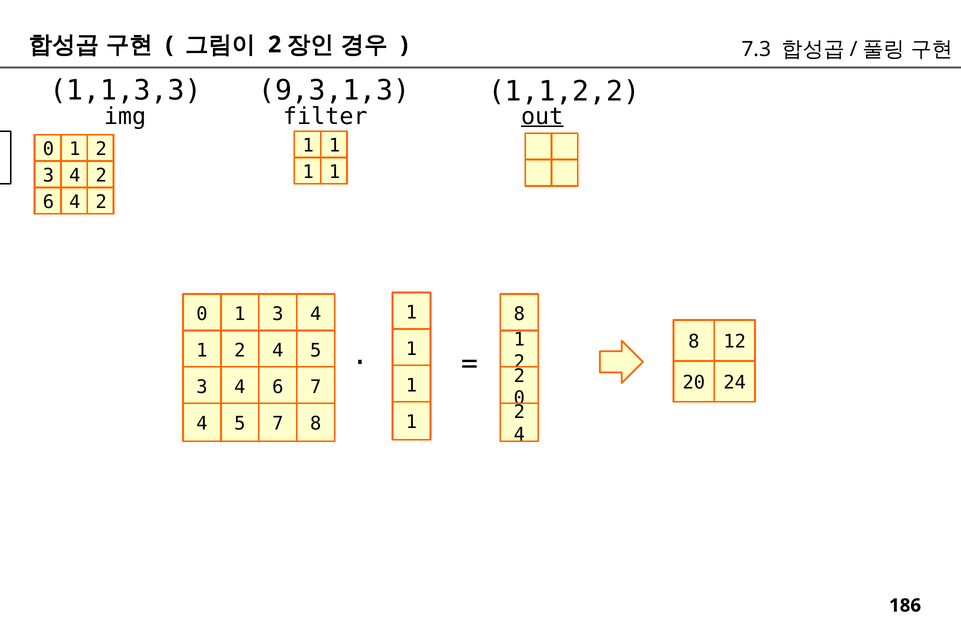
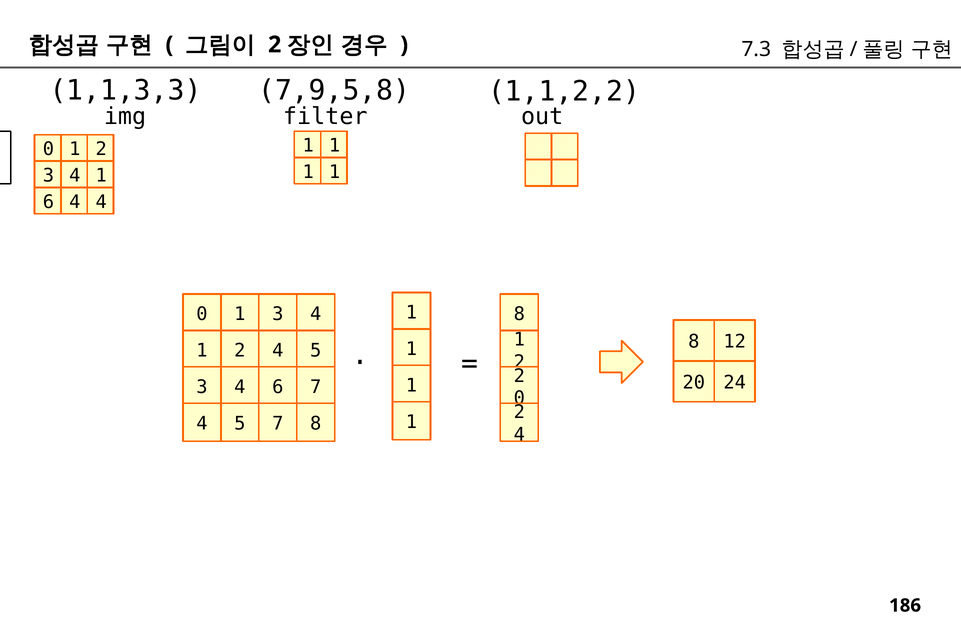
9,3,1,3: 9,3,1,3 -> 7,9,5,8
out underline: present -> none
2 at (101, 176): 2 -> 1
2 at (101, 202): 2 -> 4
